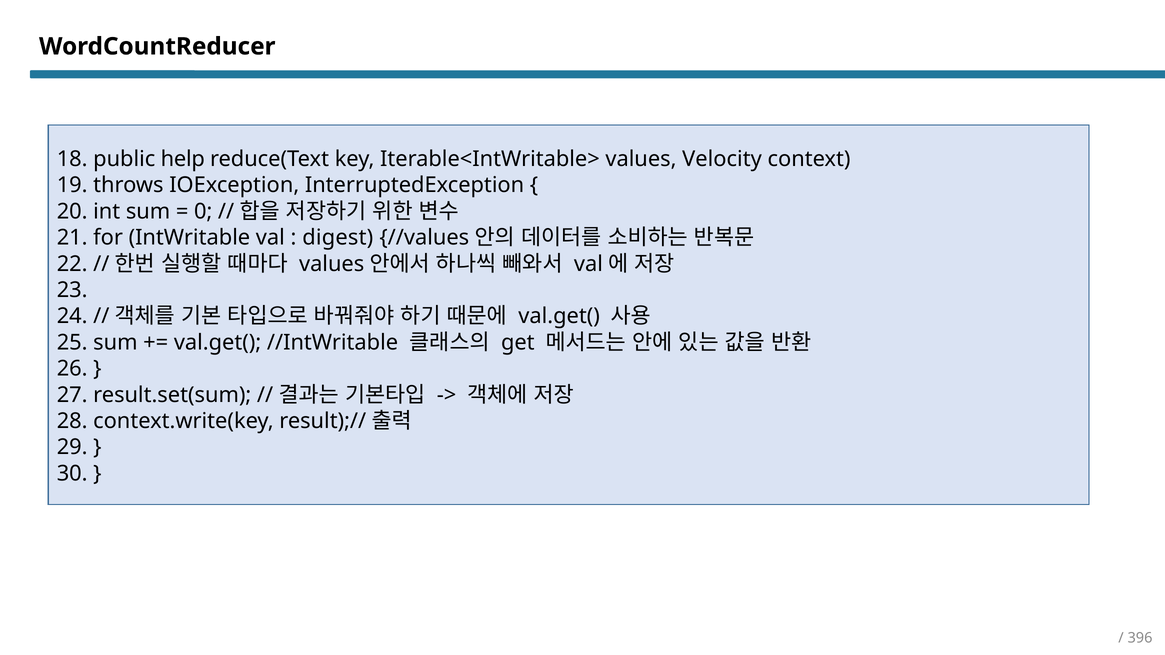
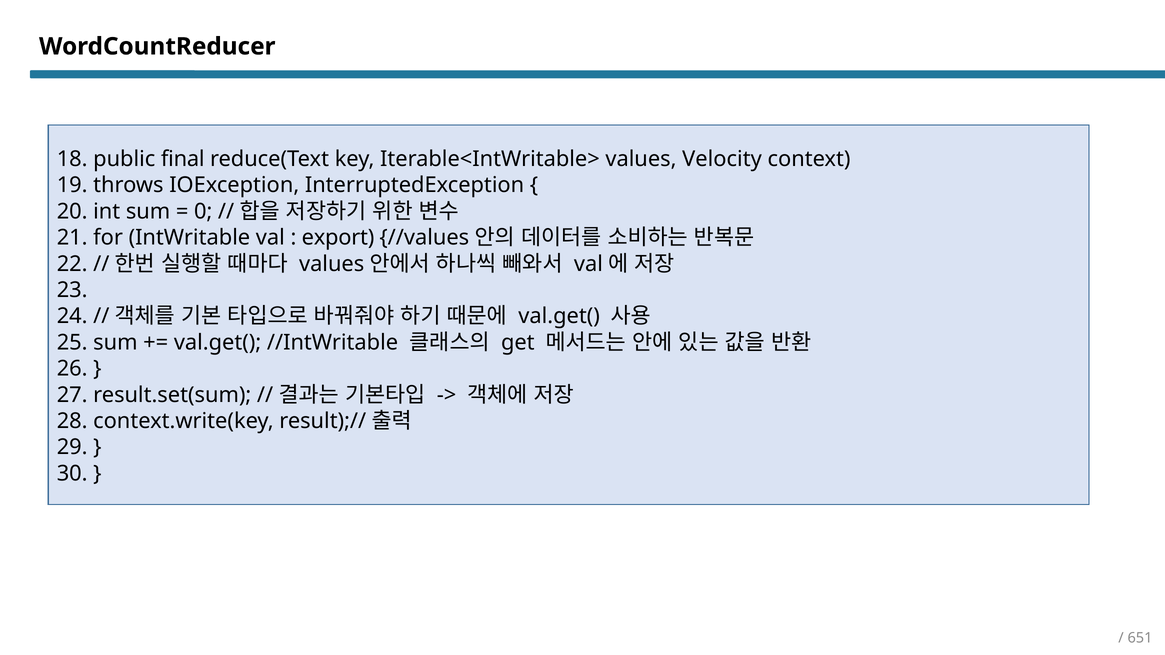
help: help -> final
digest: digest -> export
396: 396 -> 651
